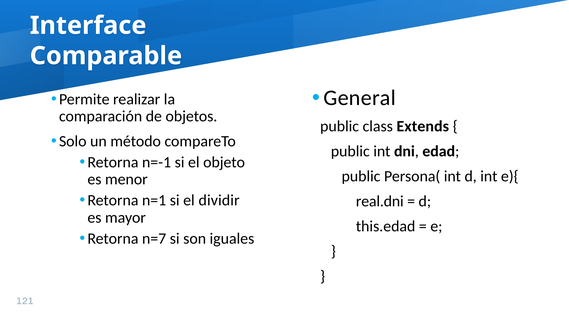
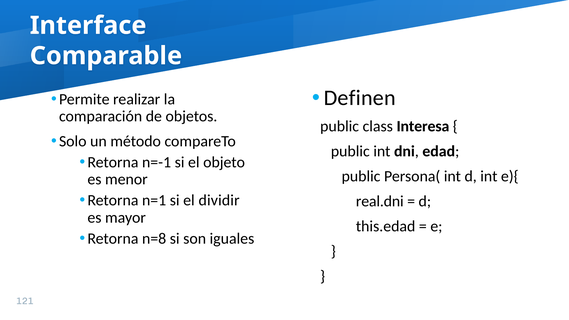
General: General -> Definen
Extends: Extends -> Interesa
n=7: n=7 -> n=8
